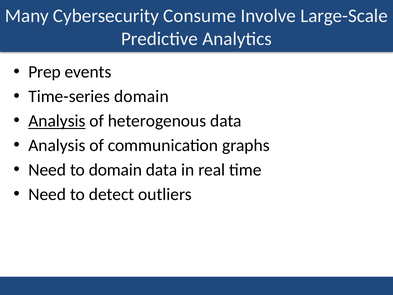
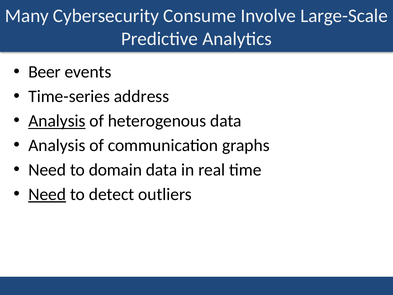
Prep: Prep -> Beer
Time-series domain: domain -> address
Need at (47, 194) underline: none -> present
